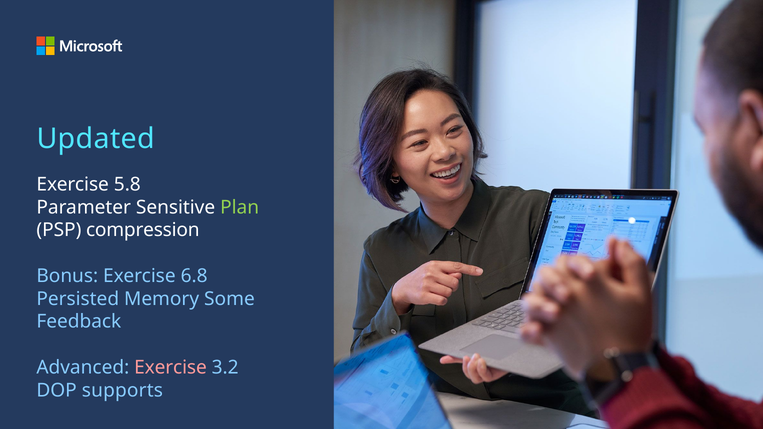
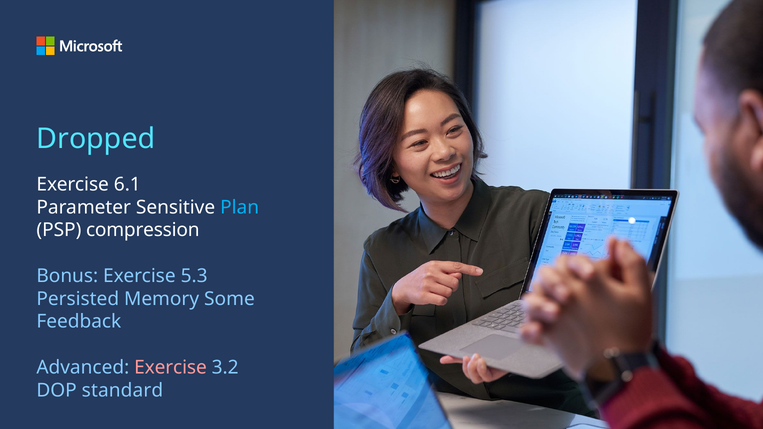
Updated: Updated -> Dropped
5.8: 5.8 -> 6.1
Plan colour: light green -> light blue
6.8: 6.8 -> 5.3
supports: supports -> standard
